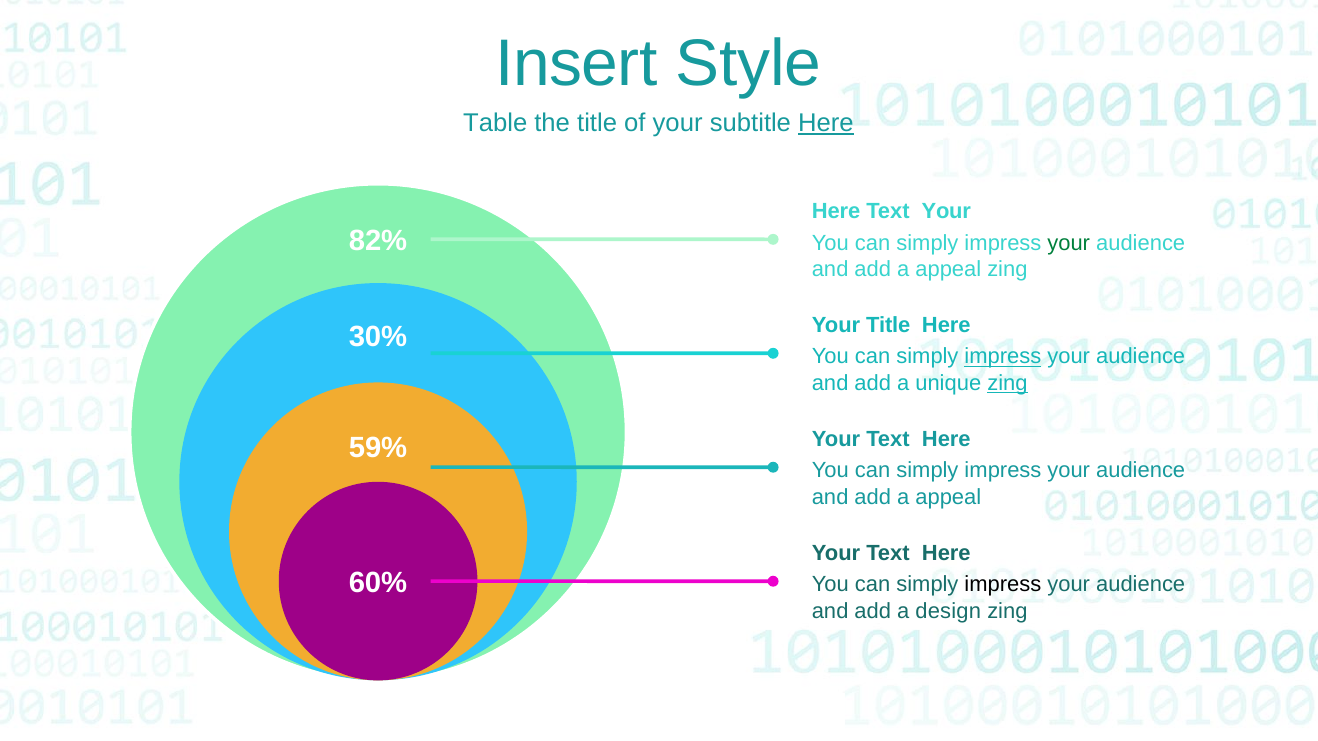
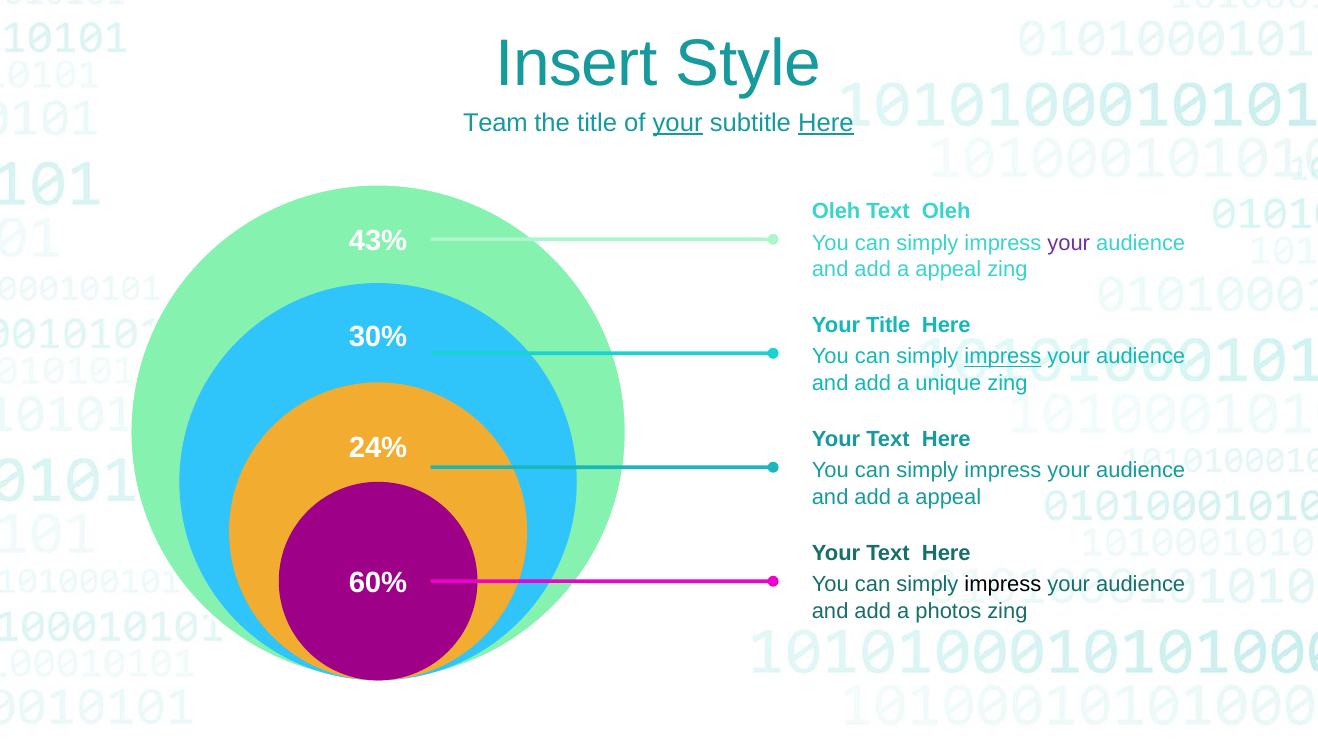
Table: Table -> Team
your at (678, 123) underline: none -> present
Here at (836, 212): Here -> Oleh
Text Your: Your -> Oleh
82%: 82% -> 43%
your at (1069, 243) colour: green -> purple
zing at (1007, 383) underline: present -> none
59%: 59% -> 24%
design: design -> photos
